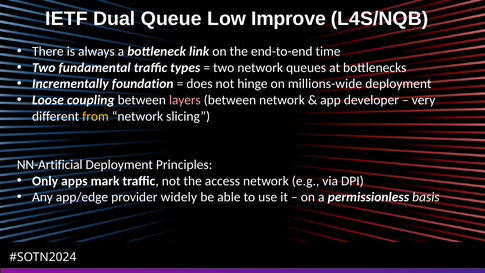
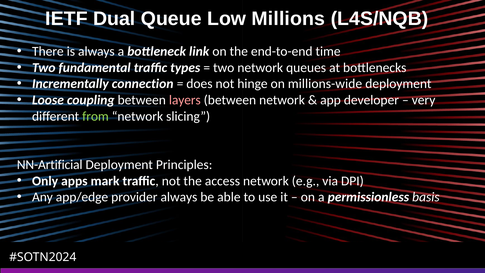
Improve: Improve -> Millions
foundation: foundation -> connection
from colour: yellow -> light green
provider widely: widely -> always
